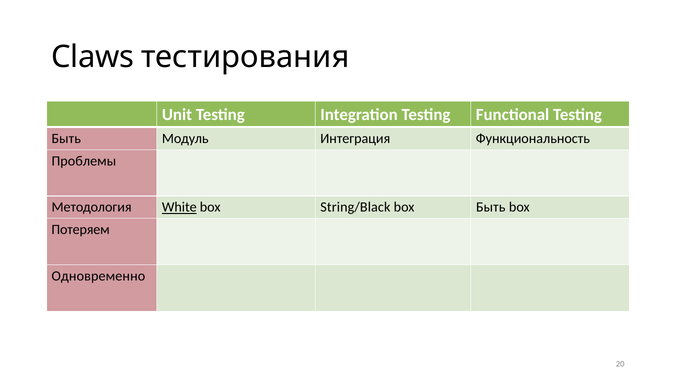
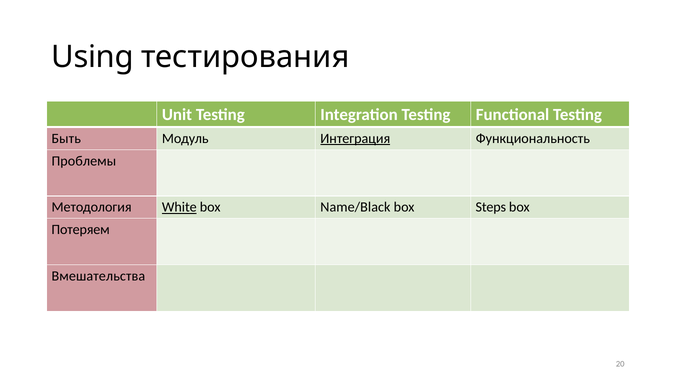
Claws: Claws -> Using
Интеграция underline: none -> present
String/Black: String/Black -> Name/Black
box Быть: Быть -> Steps
Одновременно: Одновременно -> Вмешательства
